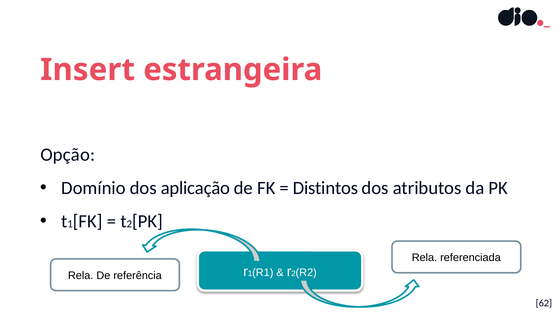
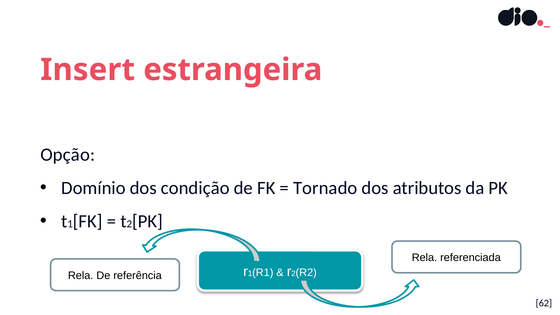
aplicação: aplicação -> condição
Distintos: Distintos -> Tornado
